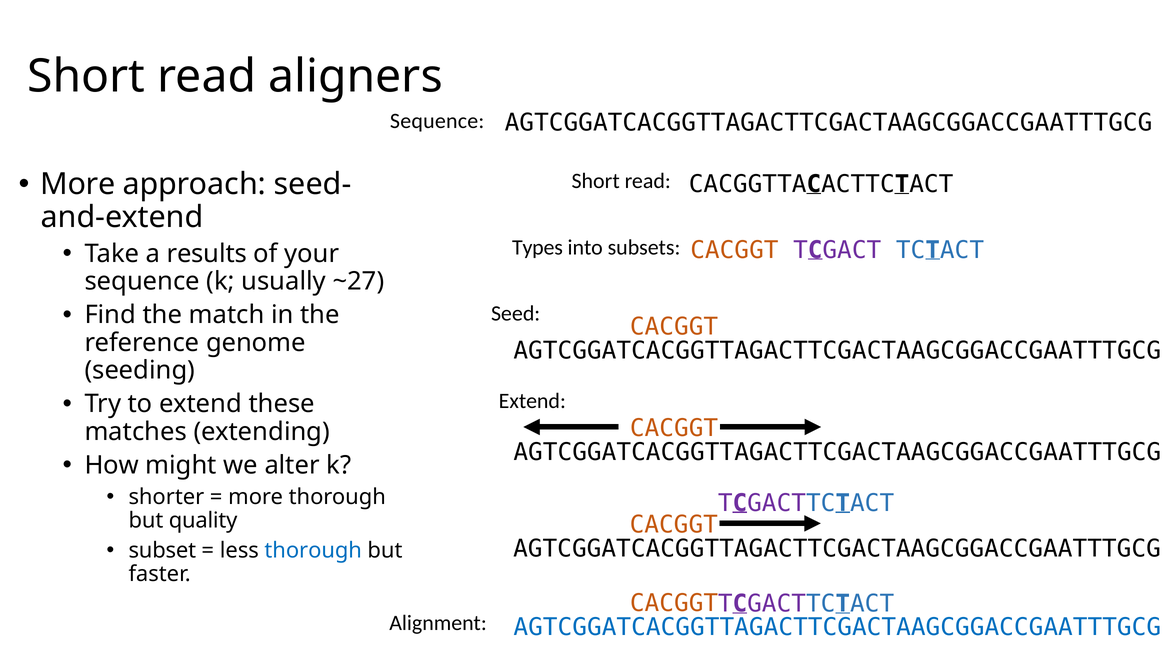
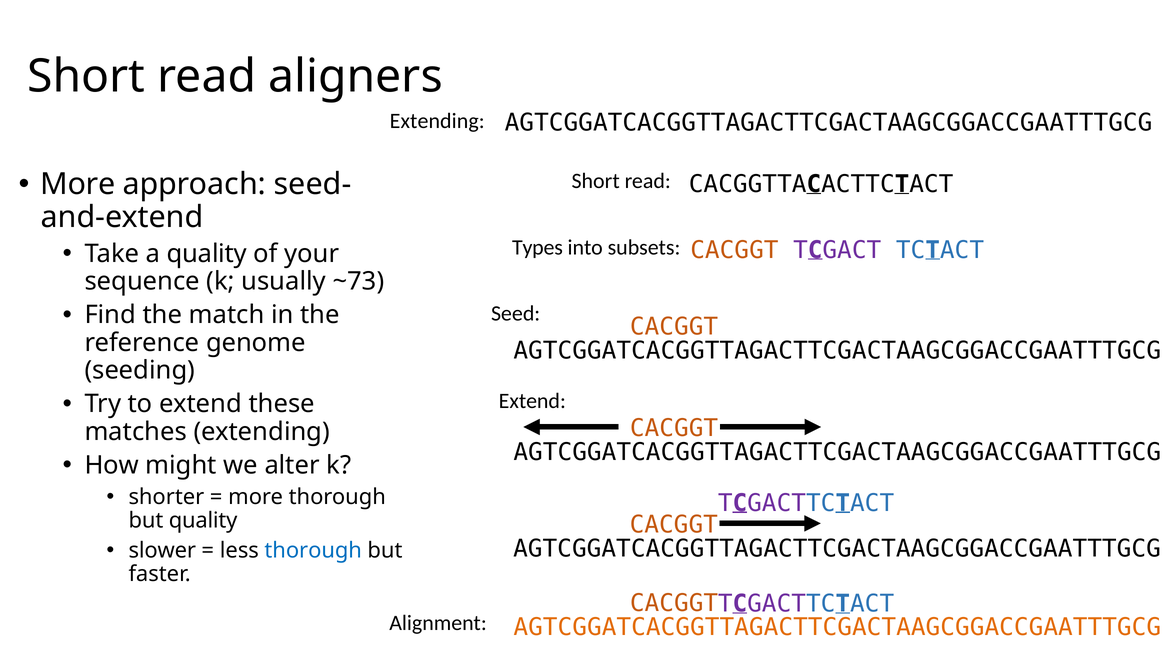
Sequence at (437, 121): Sequence -> Extending
a results: results -> quality
~27: ~27 -> ~73
subset: subset -> slower
AGTCGGATCACGGTTAGACTTCGACTAAGCGGACCGAATTTGCG at (837, 628) colour: blue -> orange
